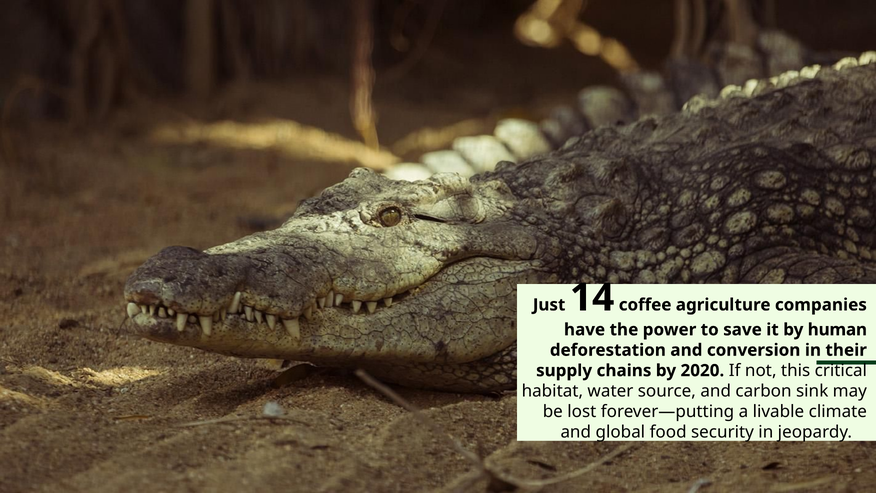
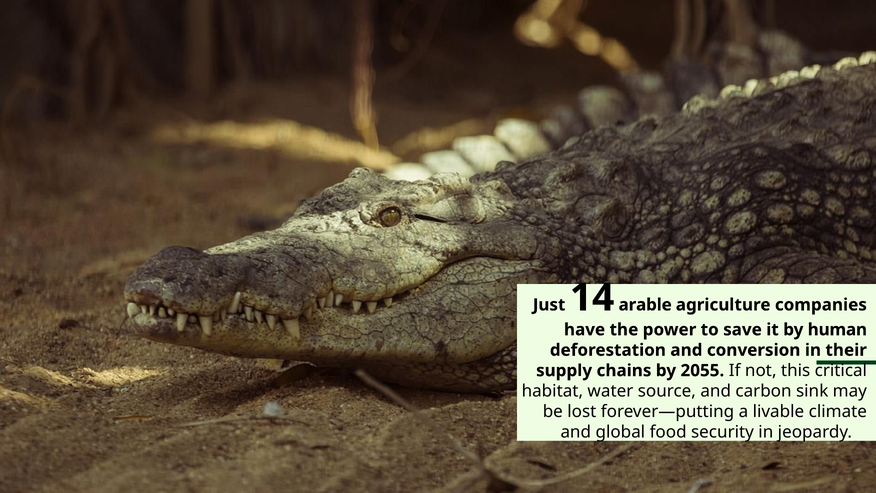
coffee: coffee -> arable
2020: 2020 -> 2055
